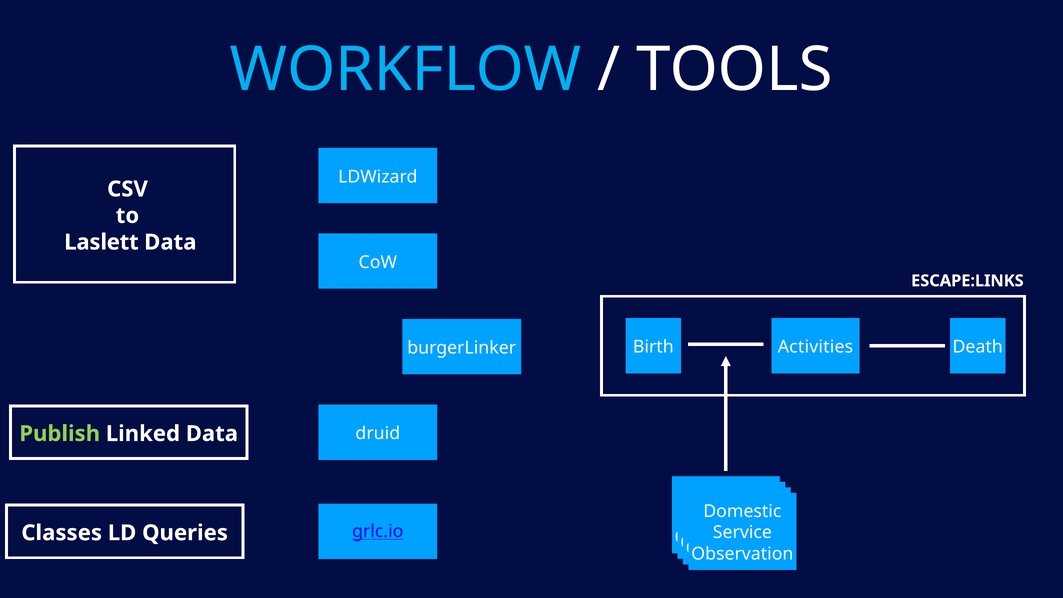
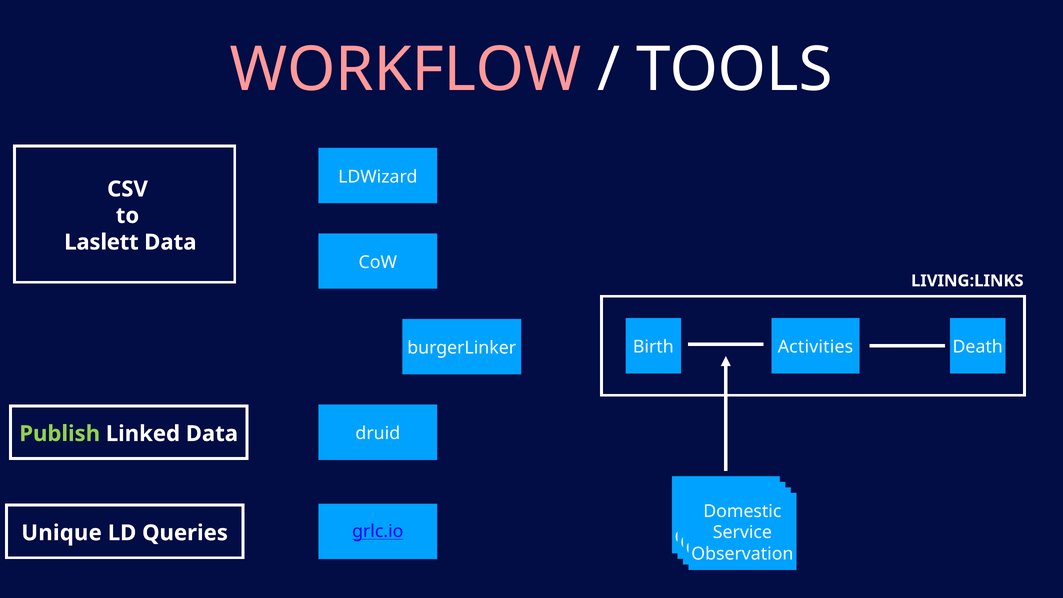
WORKFLOW colour: light blue -> pink
ESCAPE:LINKS: ESCAPE:LINKS -> LIVING:LINKS
Classes: Classes -> Unique
